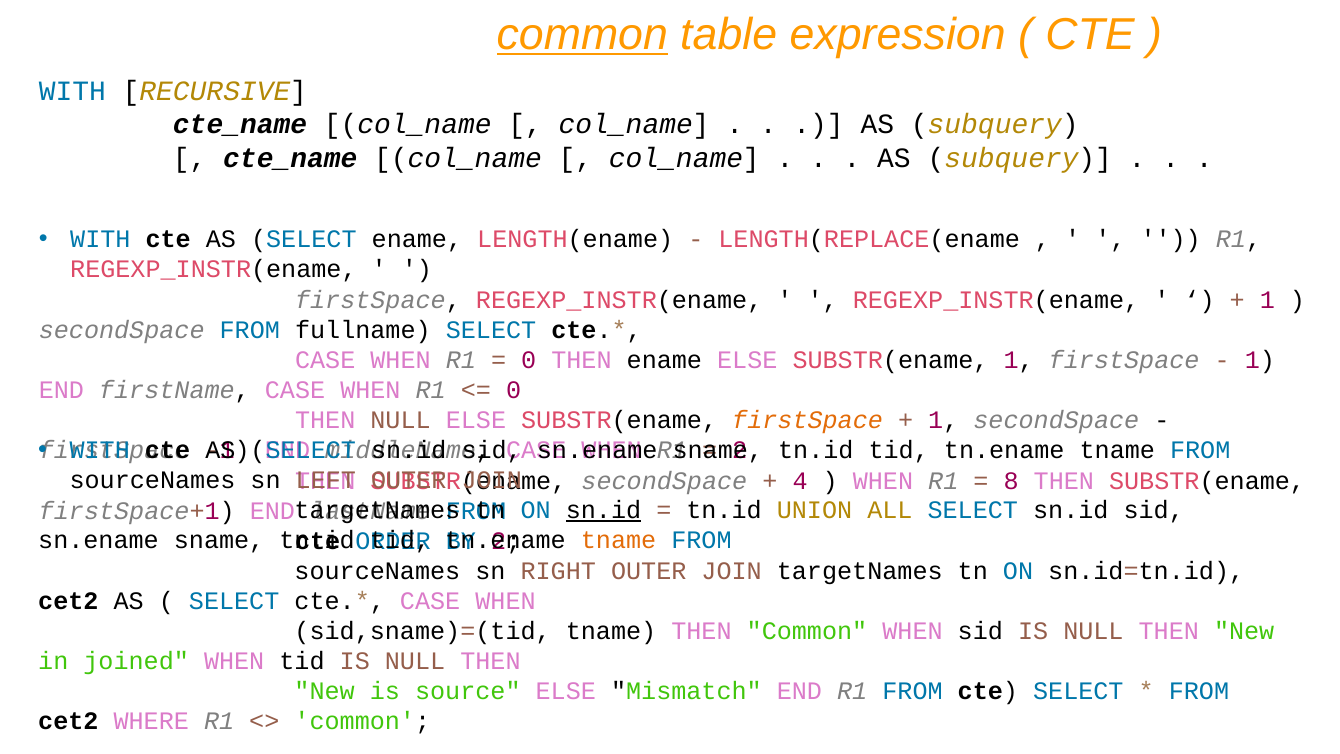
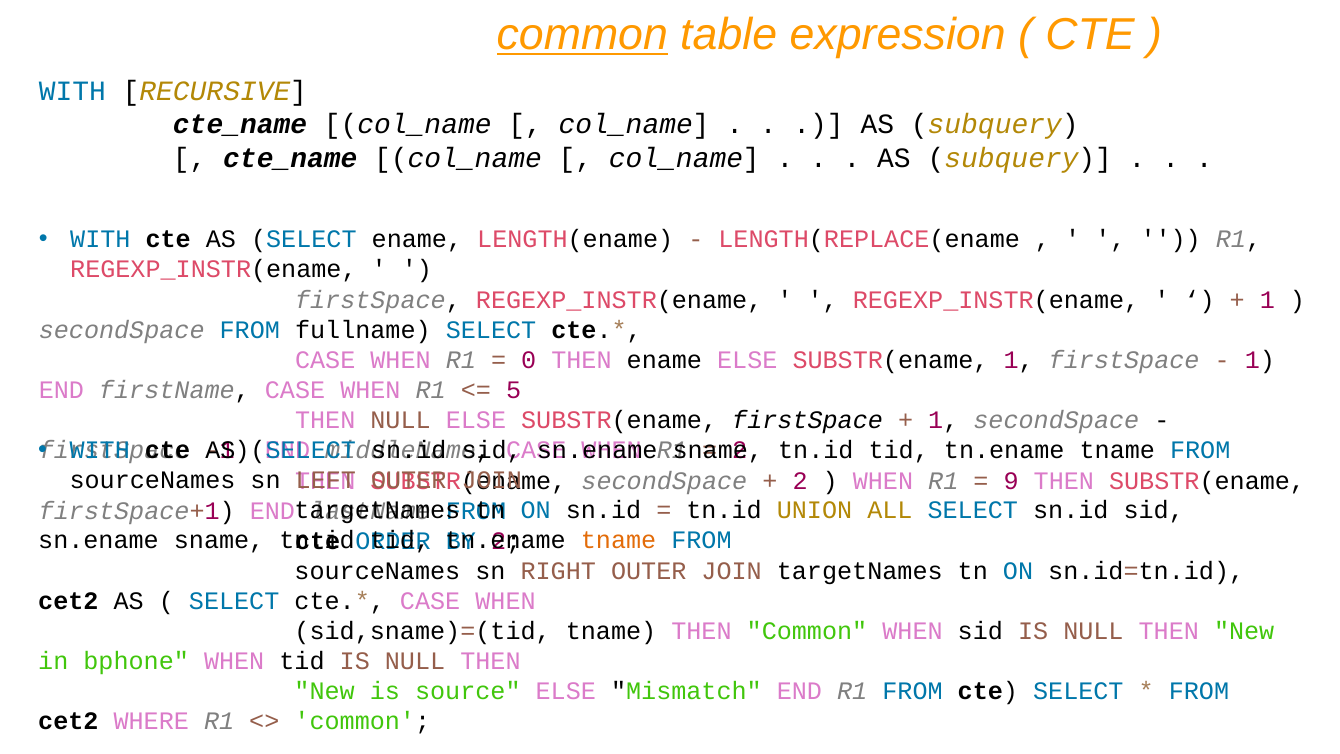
0 at (514, 390): 0 -> 5
firstSpace at (808, 420) colour: orange -> black
4 at (800, 481): 4 -> 2
8: 8 -> 9
sn.id at (603, 510) underline: present -> none
joined: joined -> bphone
